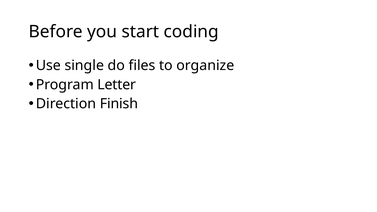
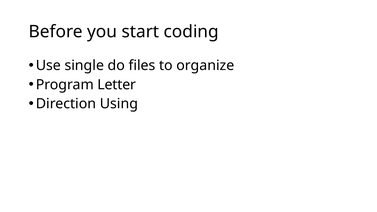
Finish: Finish -> Using
